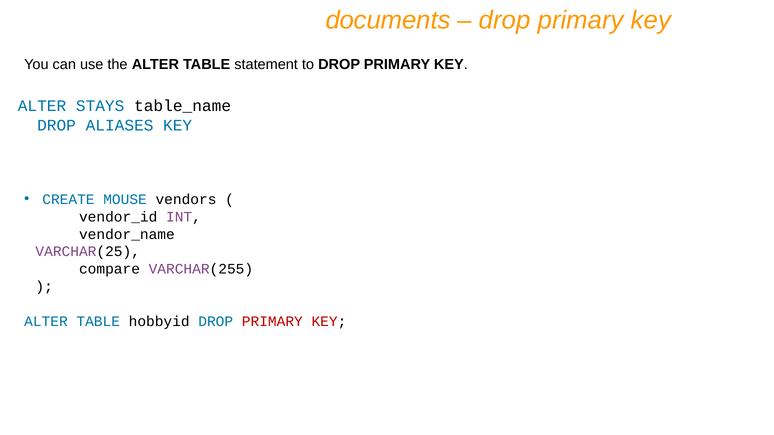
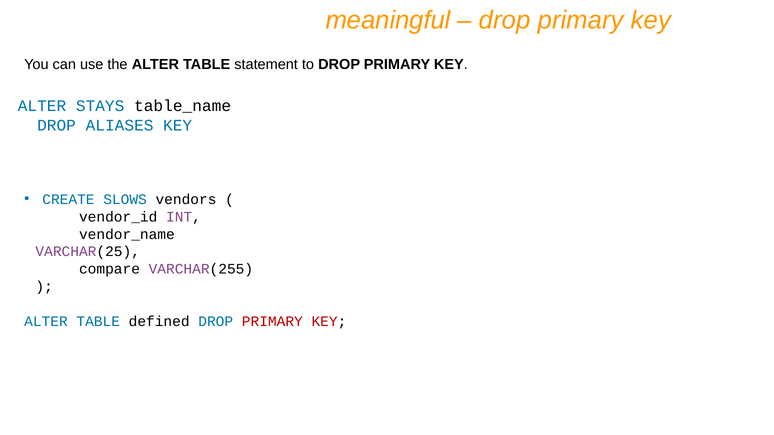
documents: documents -> meaningful
MOUSE: MOUSE -> SLOWS
hobbyid: hobbyid -> defined
